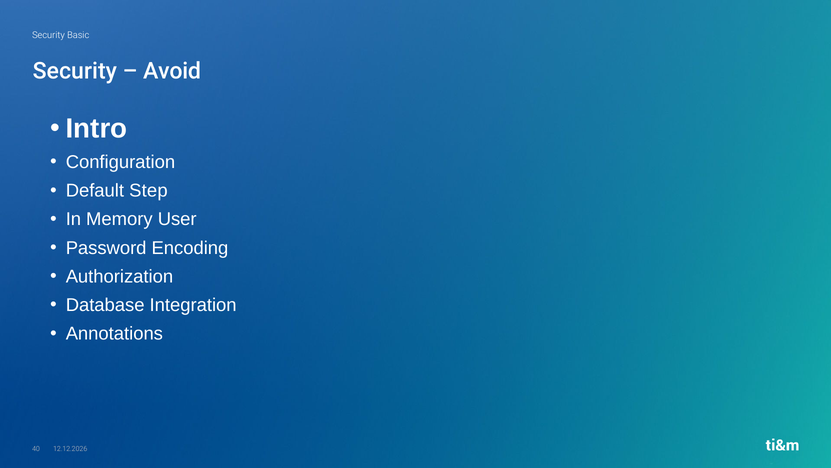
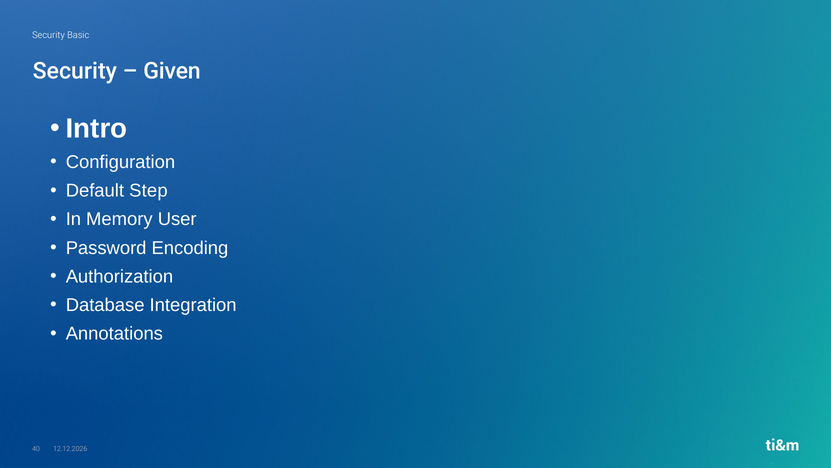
Avoid: Avoid -> Given
